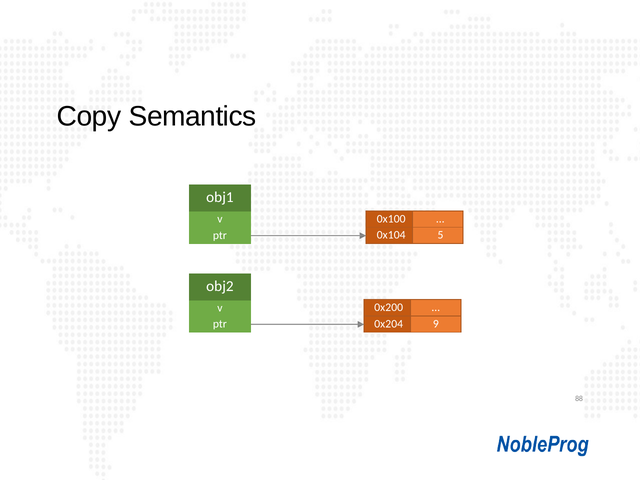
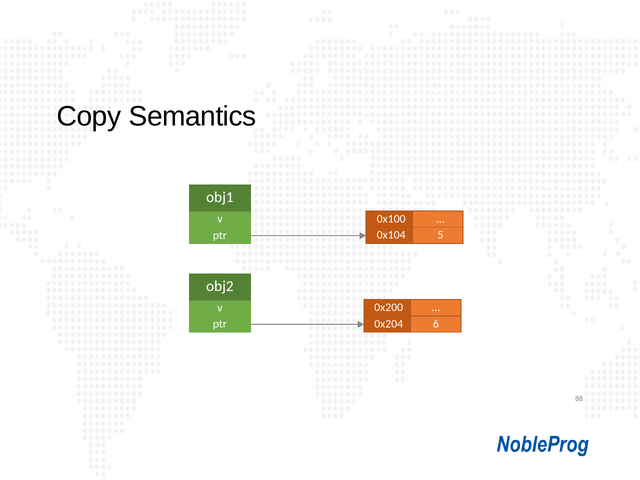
9: 9 -> 6
